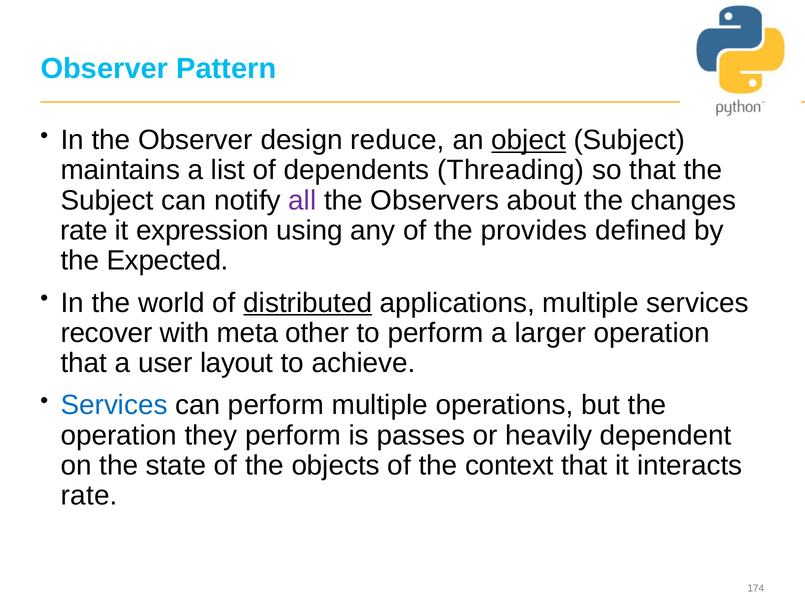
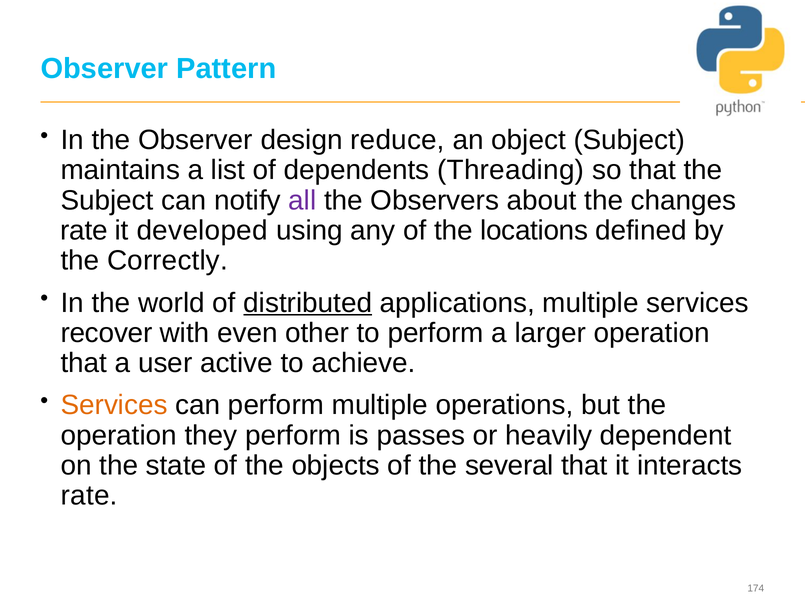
object underline: present -> none
expression: expression -> developed
provides: provides -> locations
Expected: Expected -> Correctly
meta: meta -> even
layout: layout -> active
Services at (114, 406) colour: blue -> orange
context: context -> several
